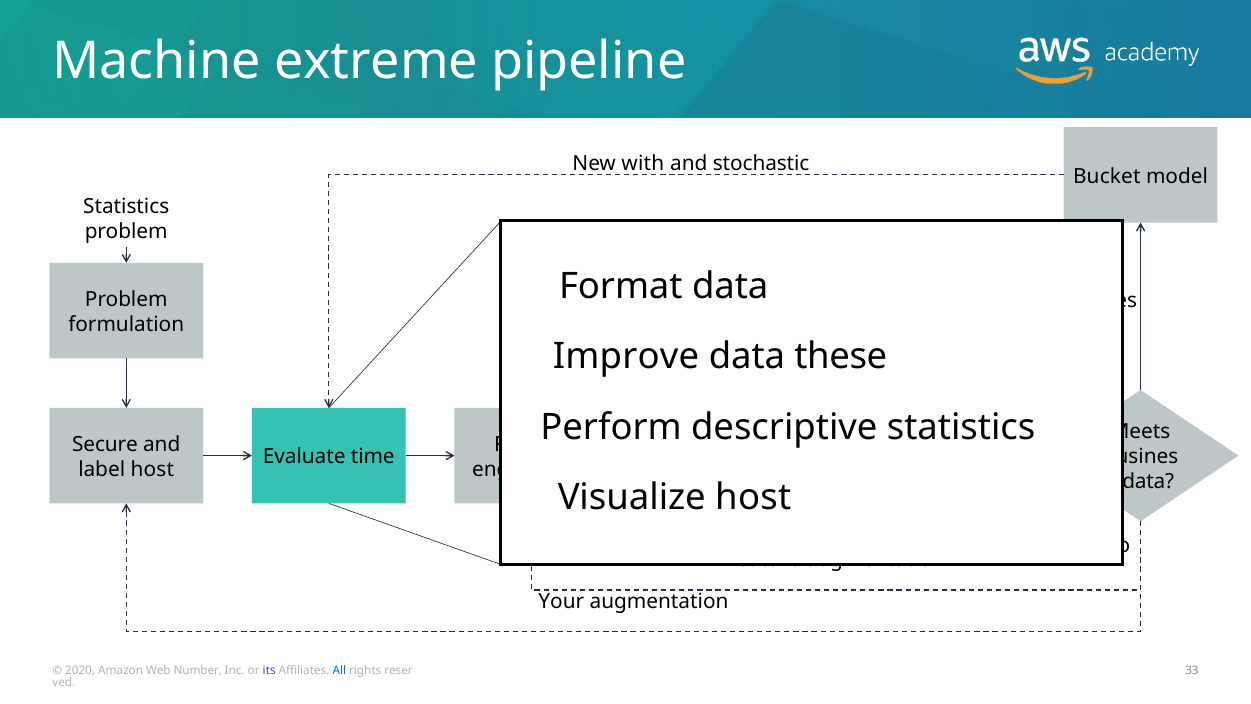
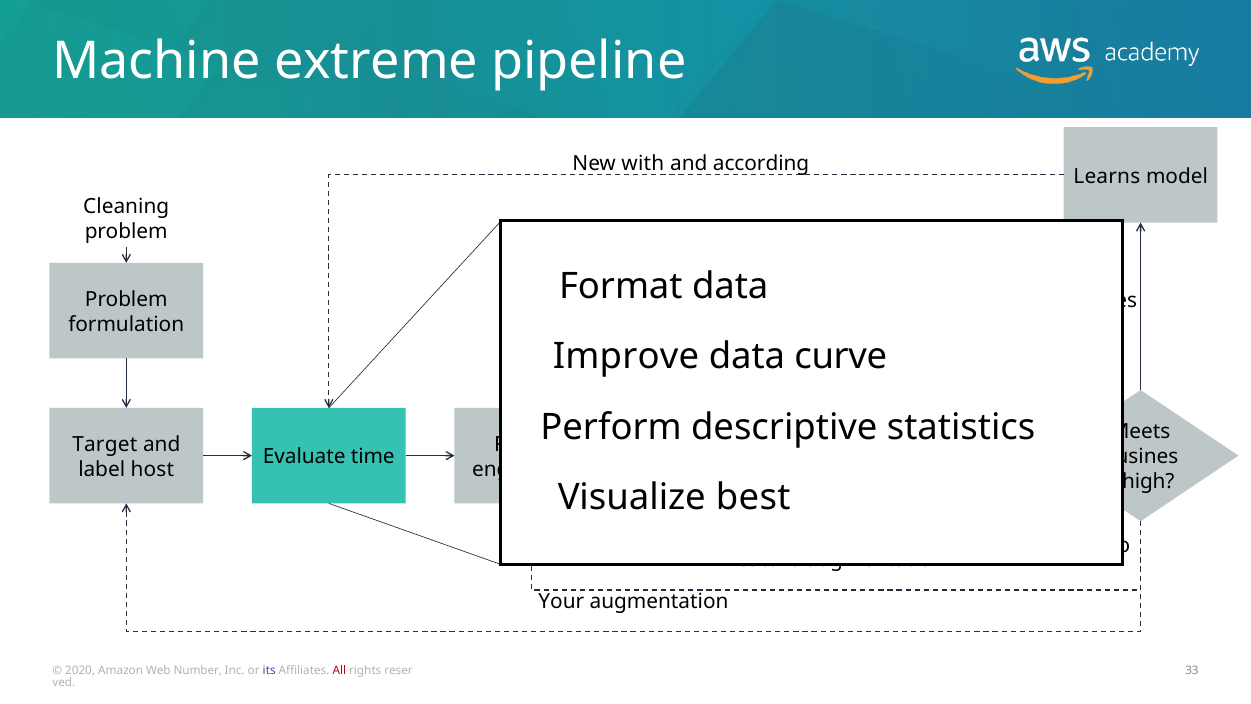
stochastic: stochastic -> according
Bucket: Bucket -> Learns
Statistics at (126, 206): Statistics -> Cleaning
these: these -> curve
Secure: Secure -> Target
data at (1148, 482): data -> high
Visualize host: host -> best
All colour: blue -> red
